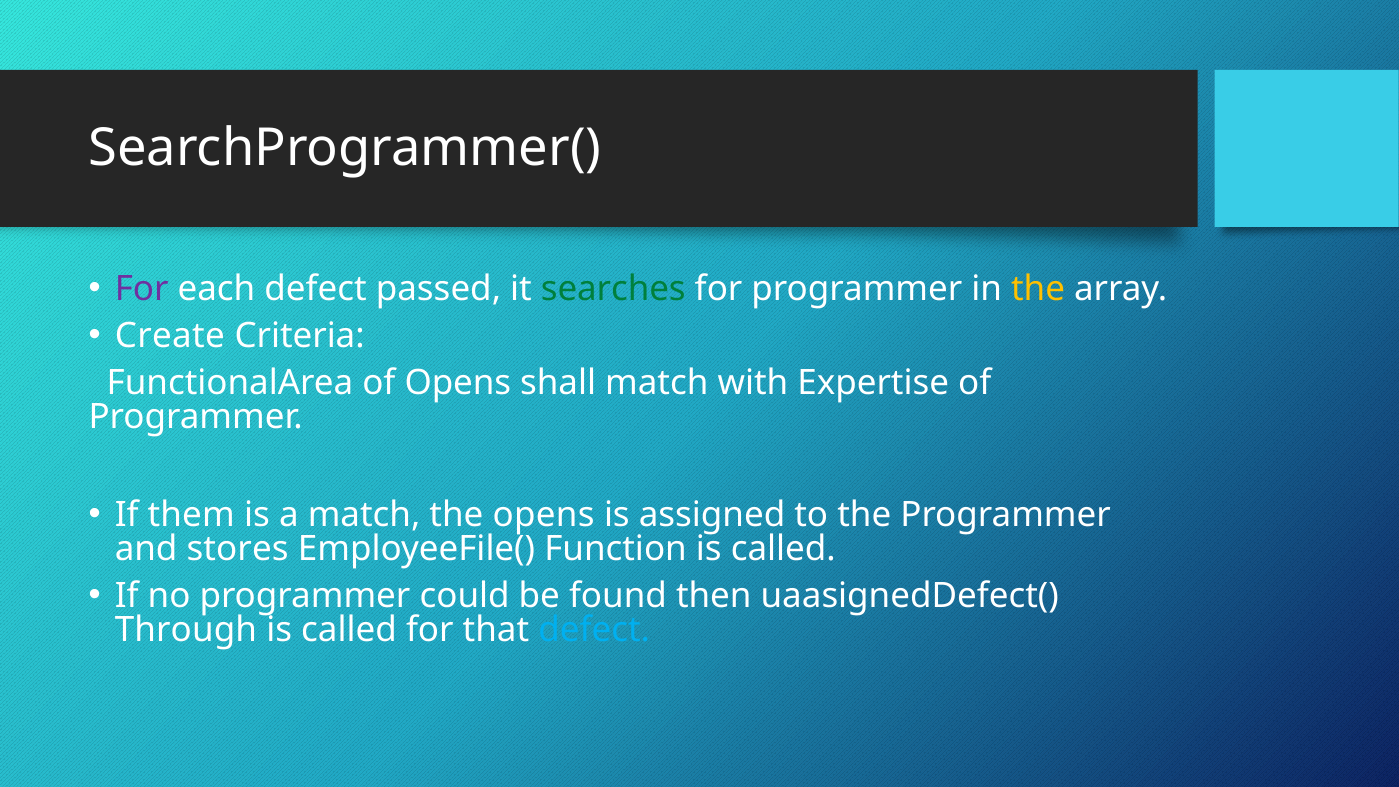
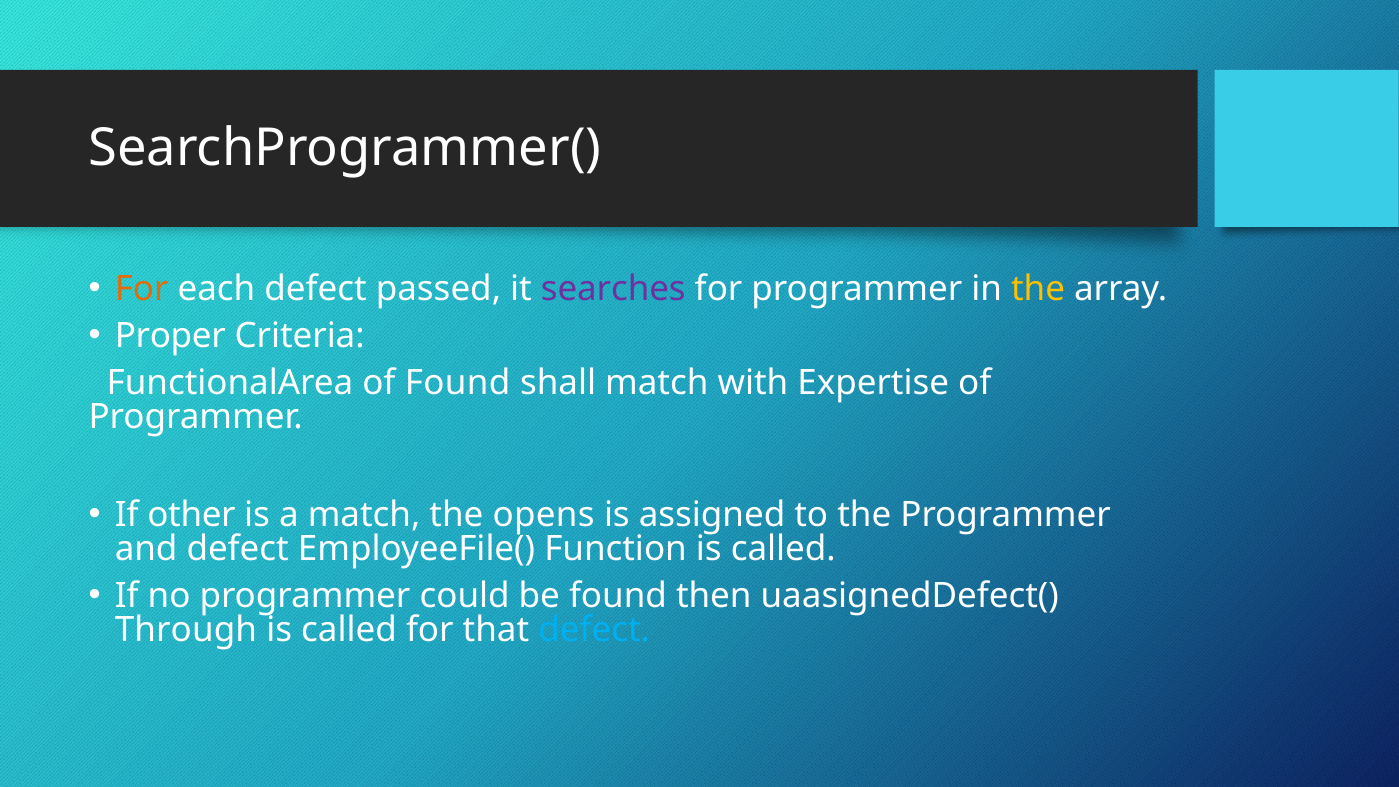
For at (142, 289) colour: purple -> orange
searches colour: green -> purple
Create: Create -> Proper
of Opens: Opens -> Found
them: them -> other
and stores: stores -> defect
